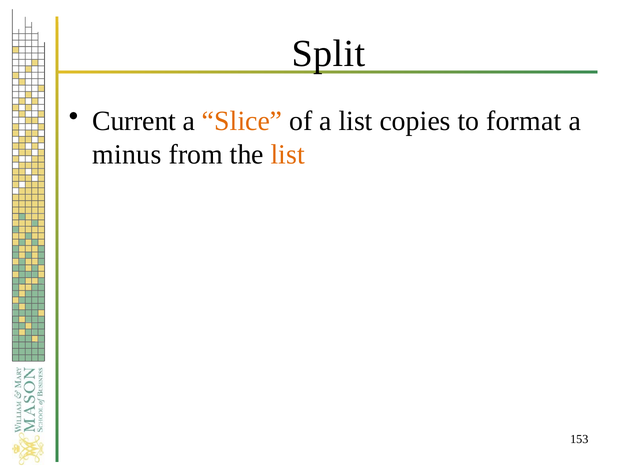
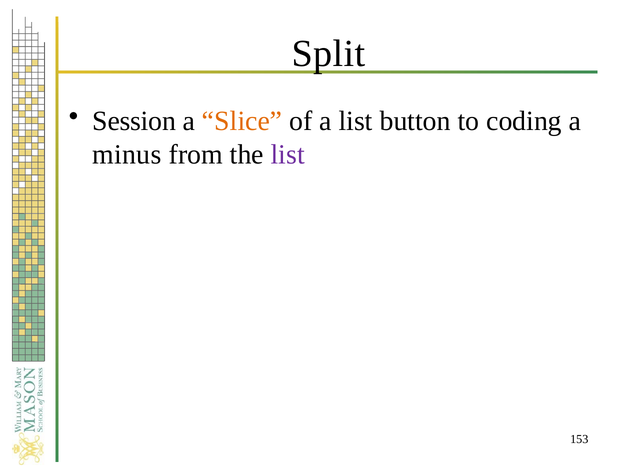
Current: Current -> Session
copies: copies -> button
format: format -> coding
list at (288, 154) colour: orange -> purple
